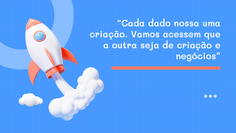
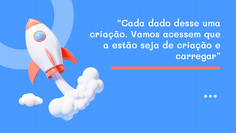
nossa: nossa -> desse
outra: outra -> estão
negócios: negócios -> carregar
